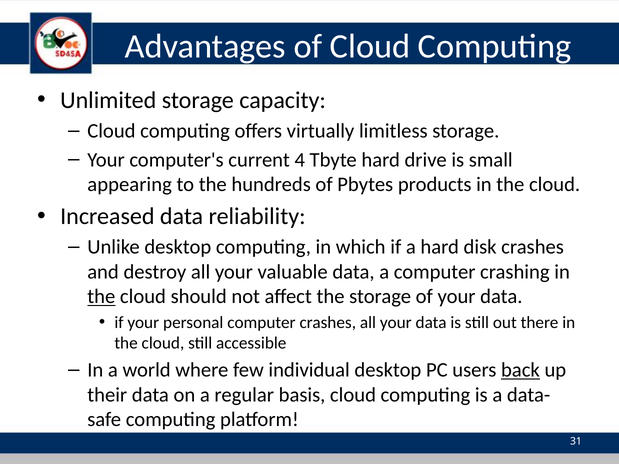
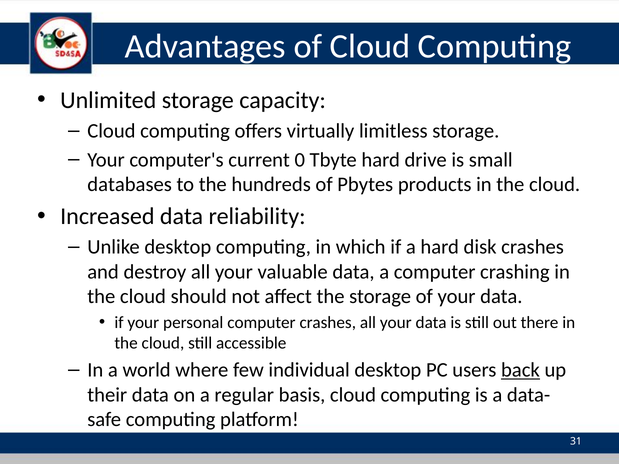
4: 4 -> 0
appearing: appearing -> databases
the at (101, 297) underline: present -> none
